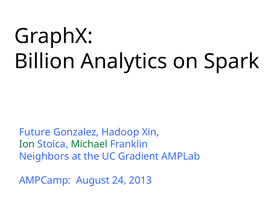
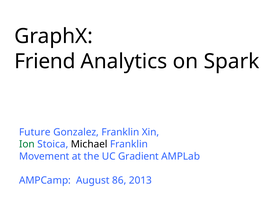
Billion: Billion -> Friend
Gonzalez Hadoop: Hadoop -> Franklin
Michael colour: green -> black
Neighbors: Neighbors -> Movement
24: 24 -> 86
